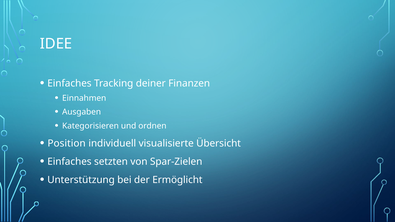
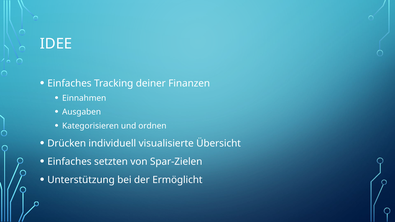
Position: Position -> Drücken
